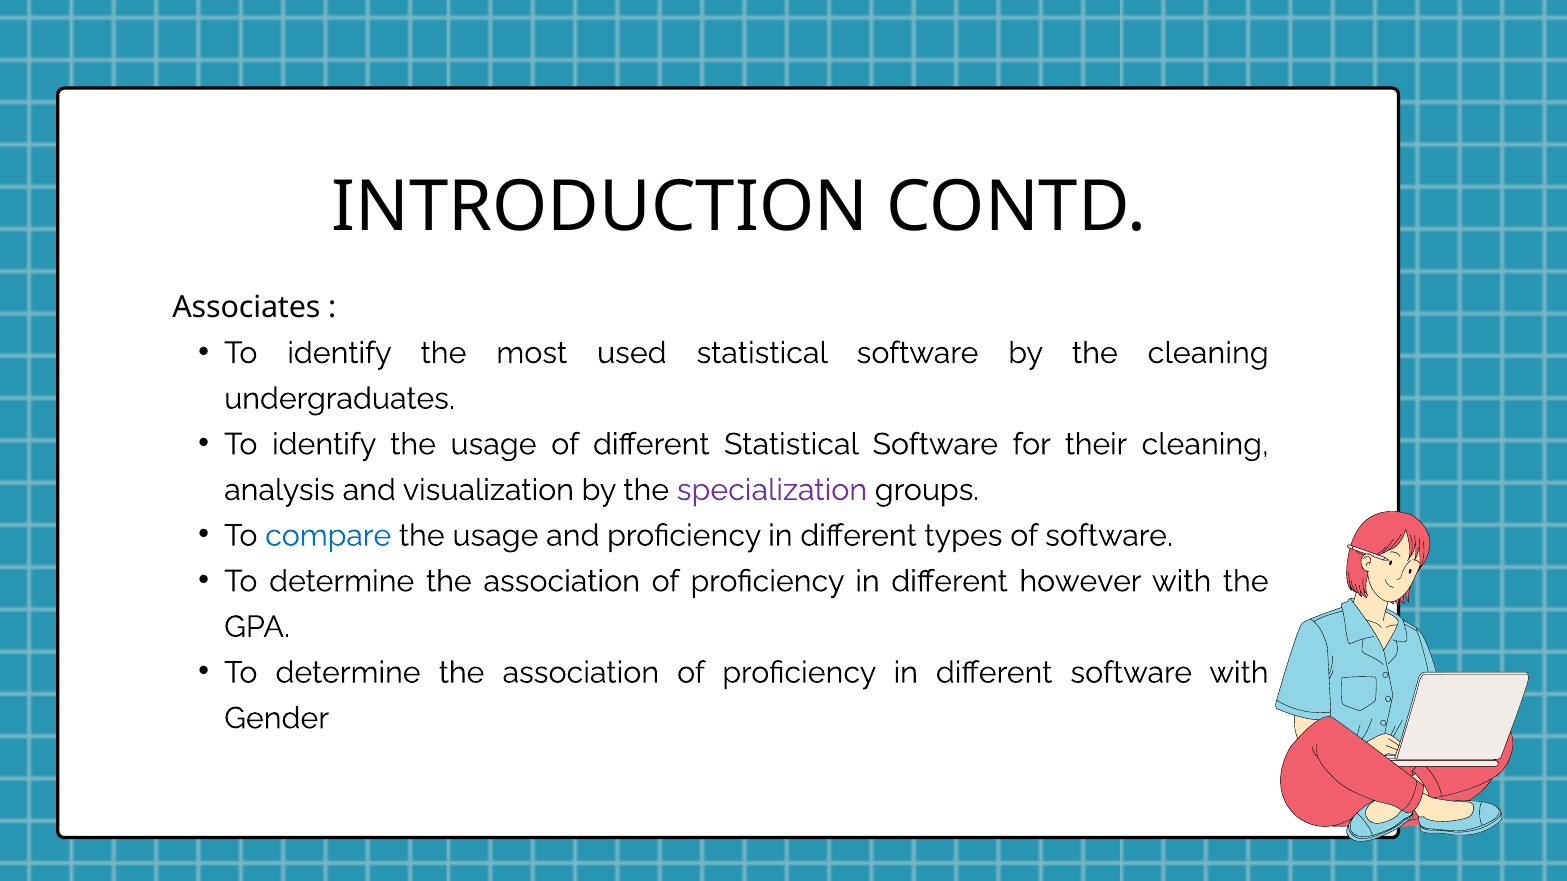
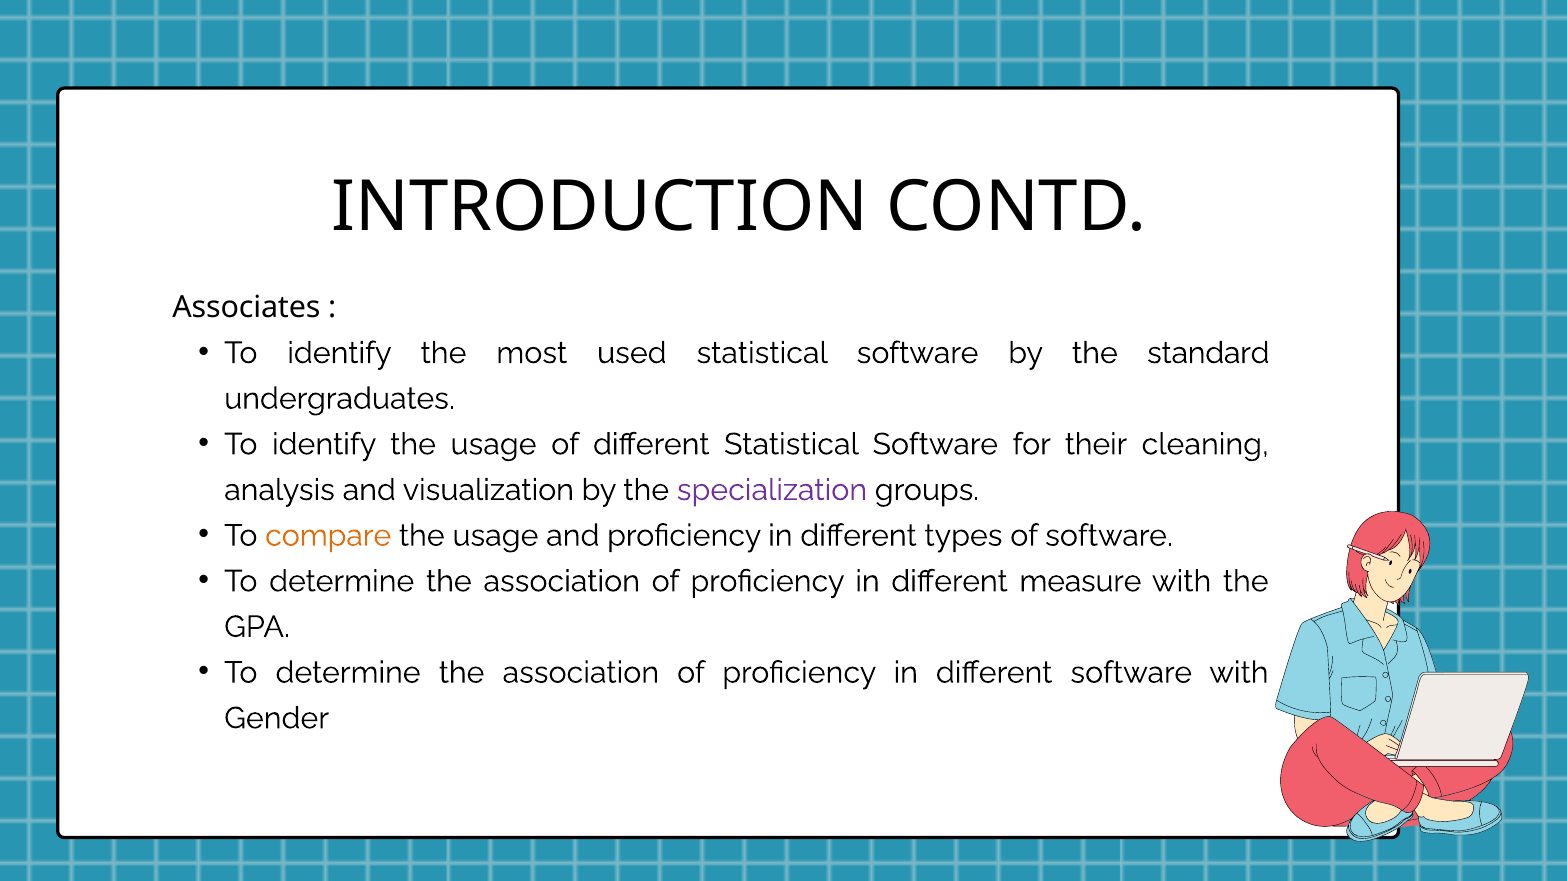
the cleaning: cleaning -> standard
compare colour: blue -> orange
however: however -> measure
